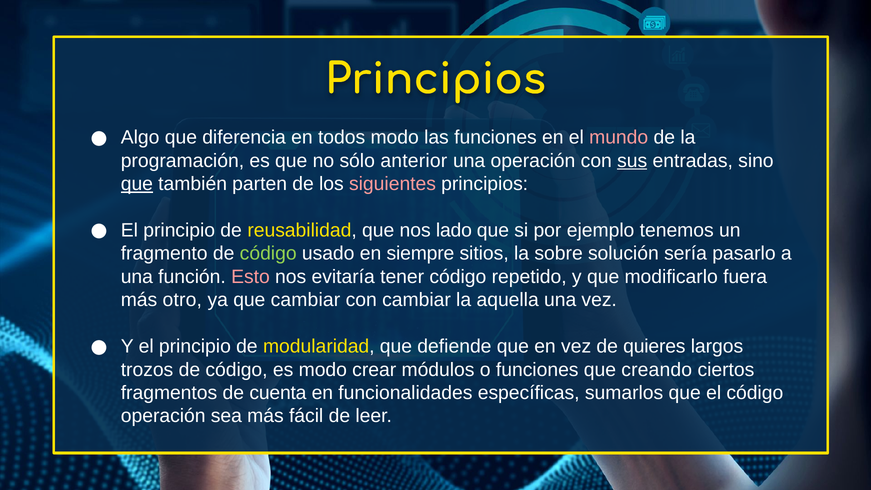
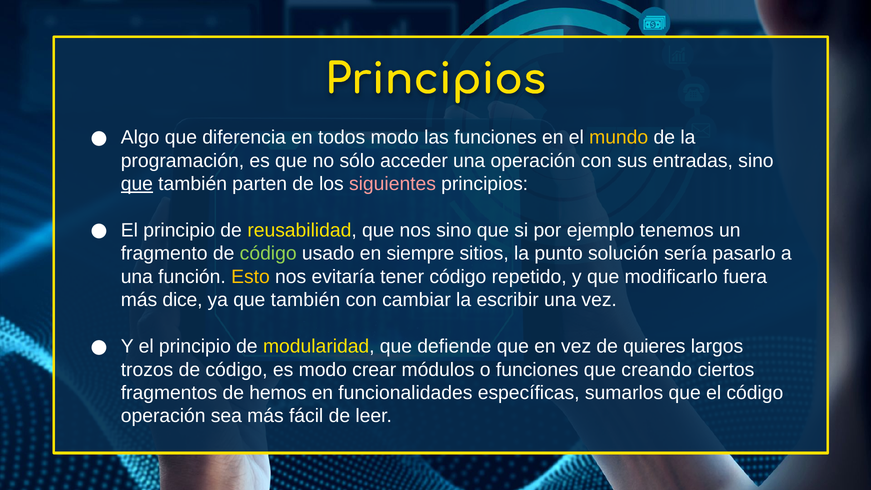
mundo colour: pink -> yellow
anterior: anterior -> acceder
sus underline: present -> none
nos lado: lado -> sino
sobre: sobre -> punto
Esto colour: pink -> yellow
otro: otro -> dice
ya que cambiar: cambiar -> también
aquella: aquella -> escribir
cuenta: cuenta -> hemos
